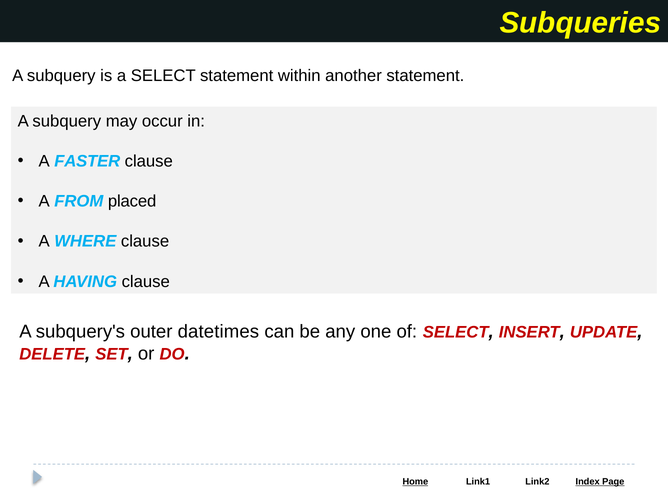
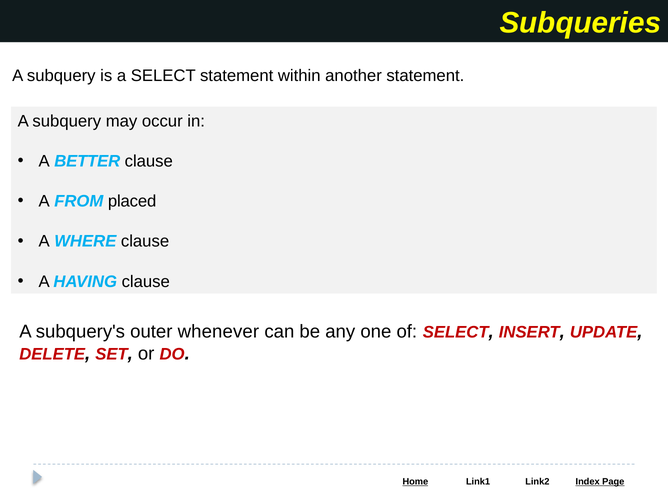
FASTER: FASTER -> BETTER
datetimes: datetimes -> whenever
